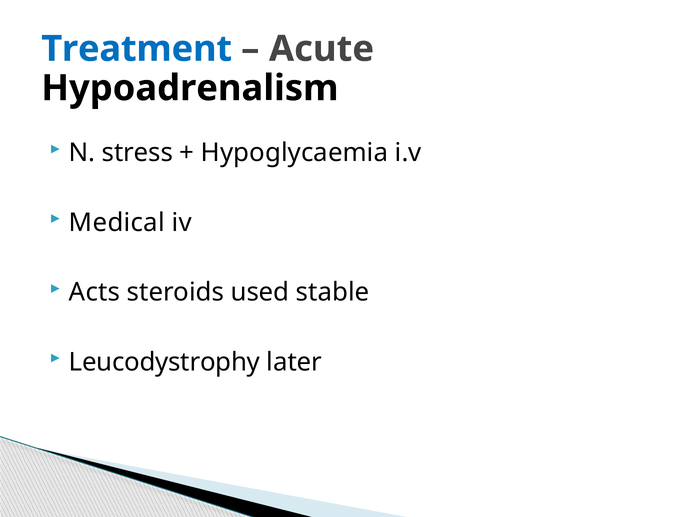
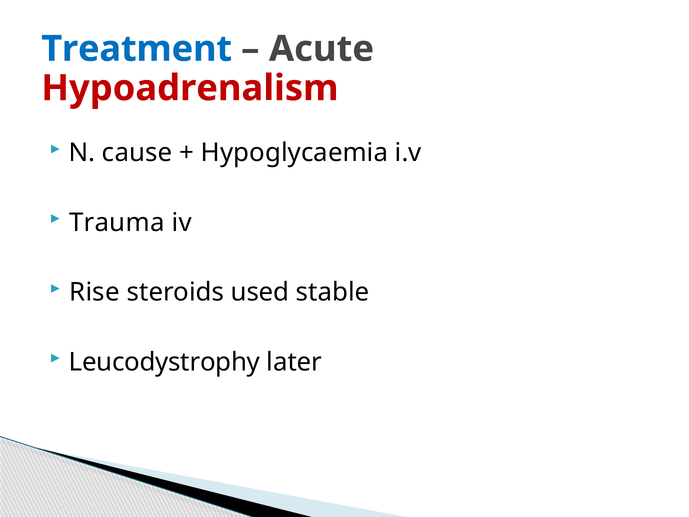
Hypoadrenalism colour: black -> red
stress: stress -> cause
Medical: Medical -> Trauma
Acts: Acts -> Rise
